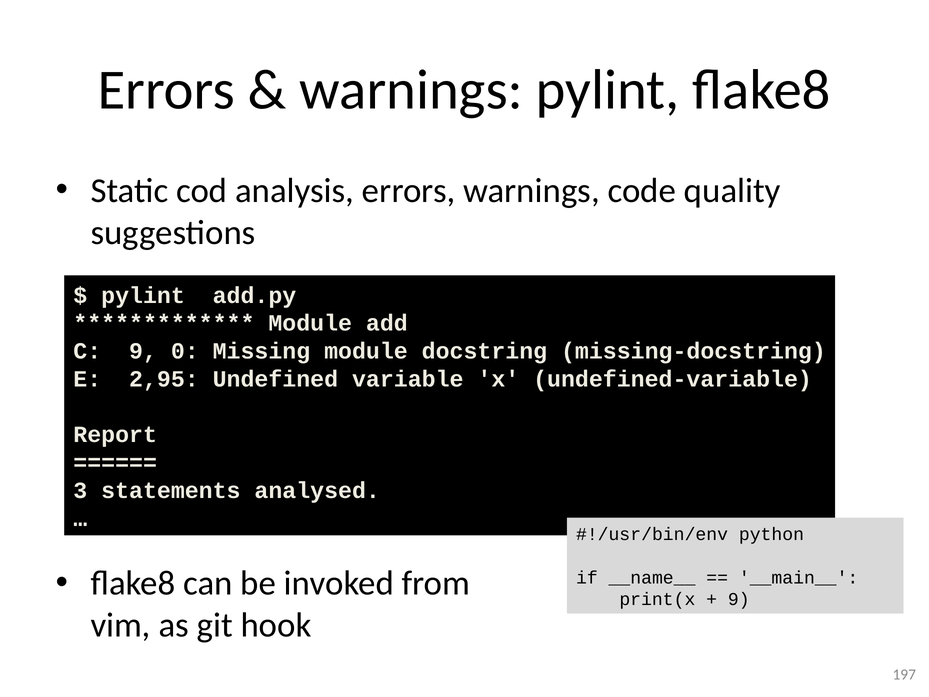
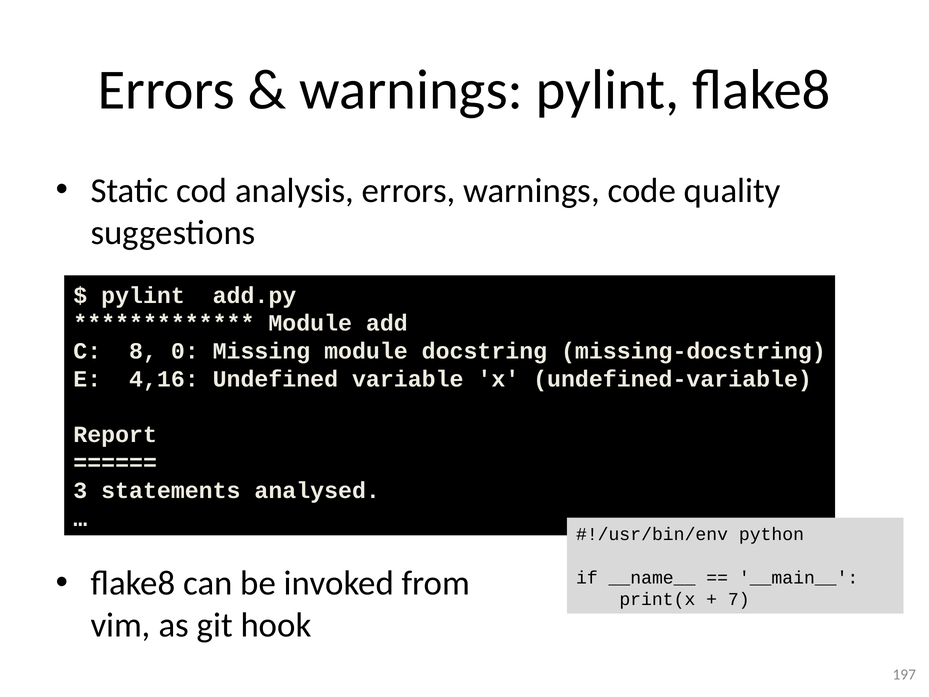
C 9: 9 -> 8
2,95: 2,95 -> 4,16
9 at (739, 599): 9 -> 7
